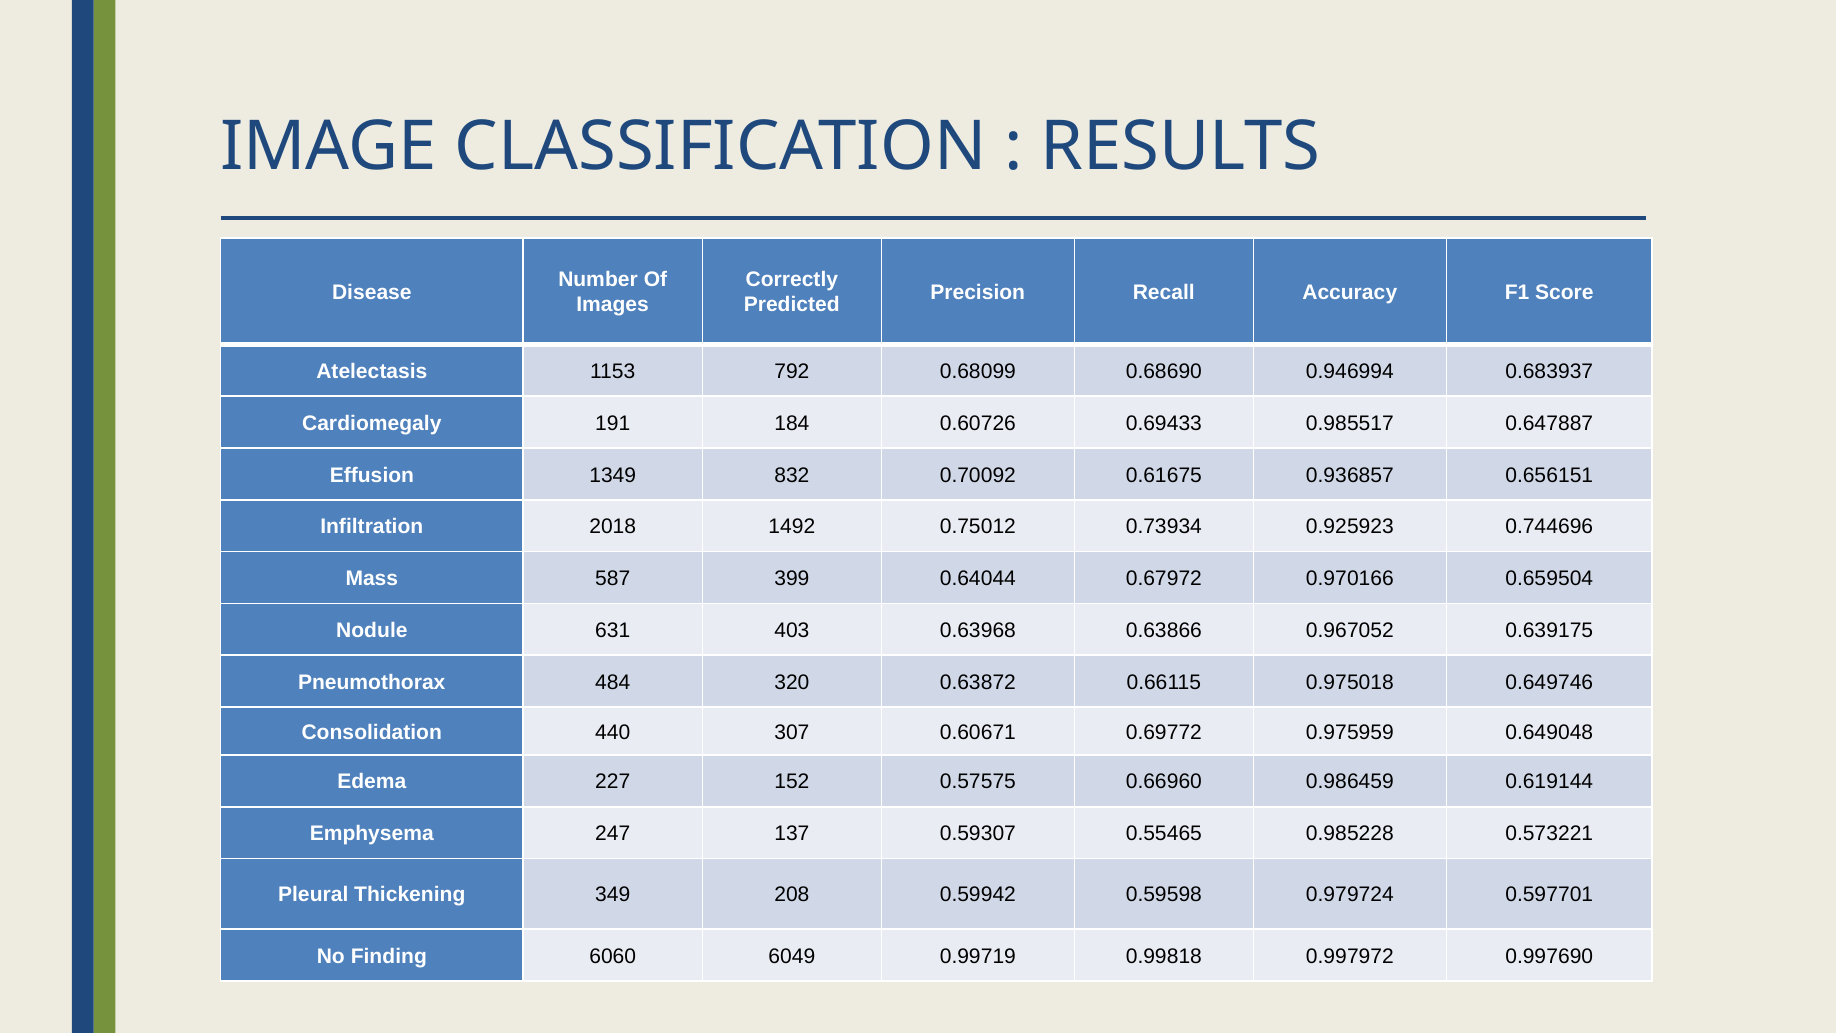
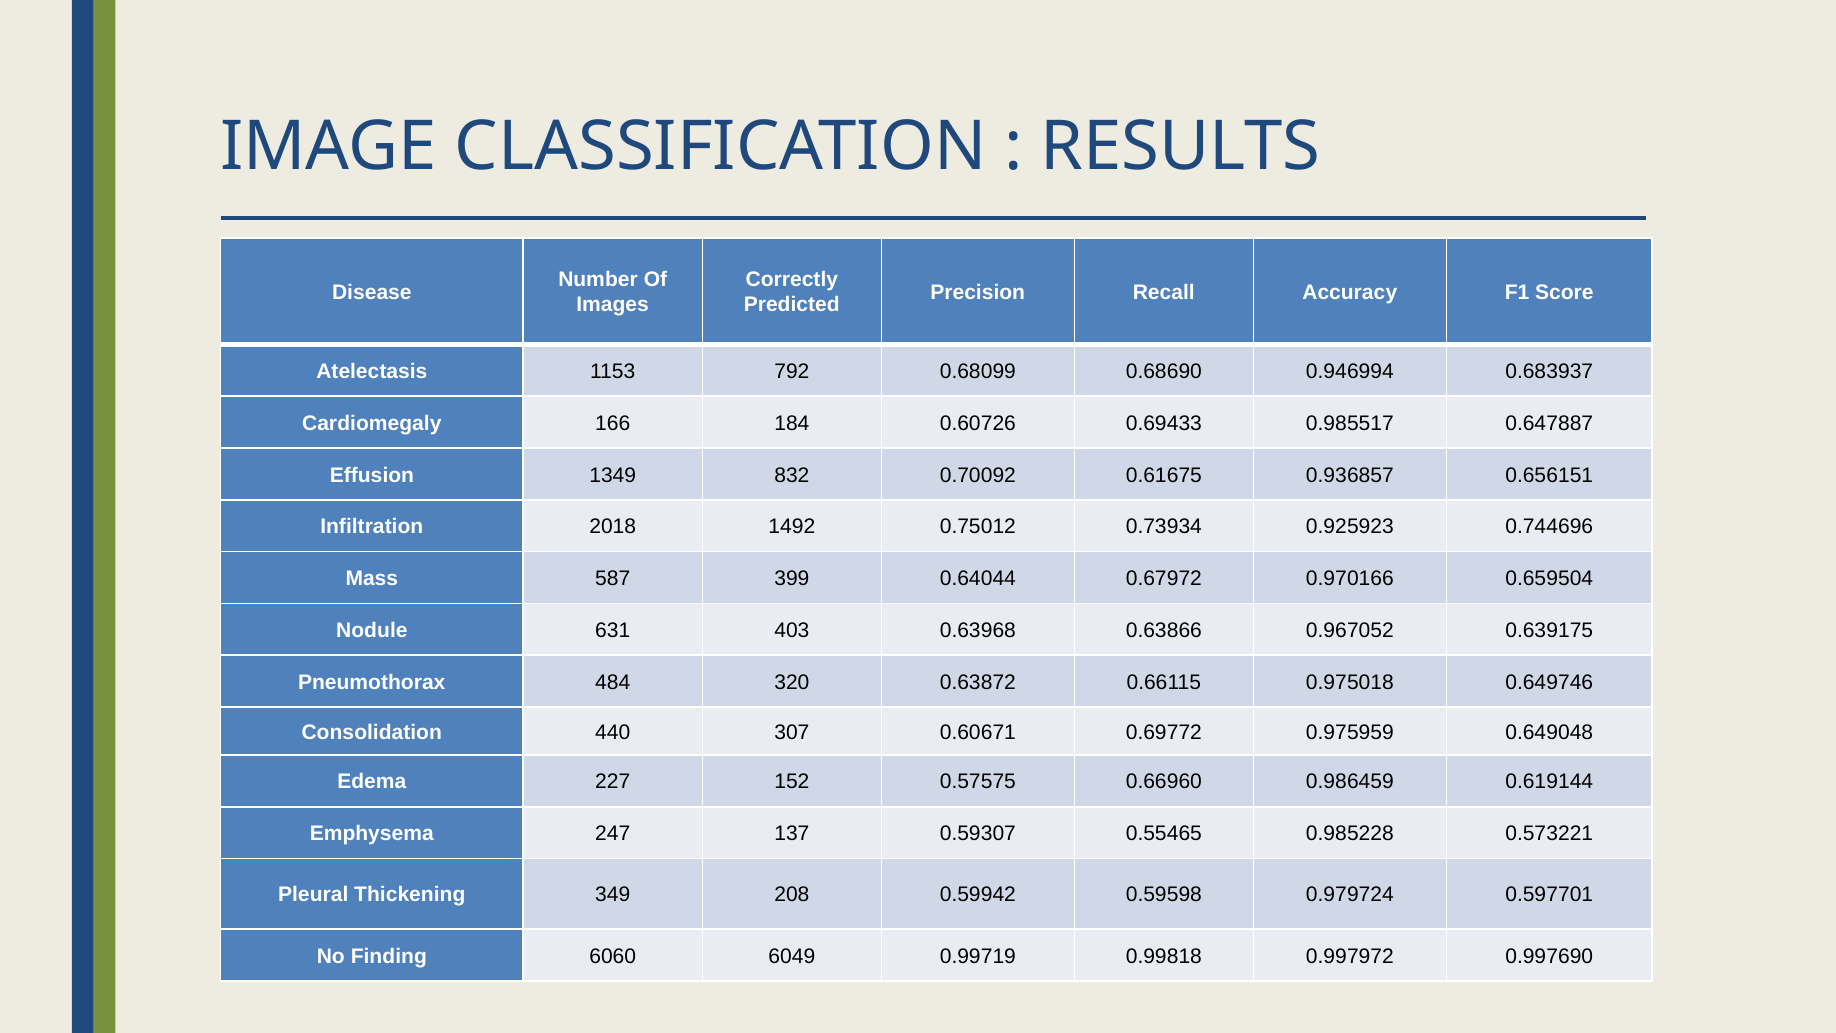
191: 191 -> 166
